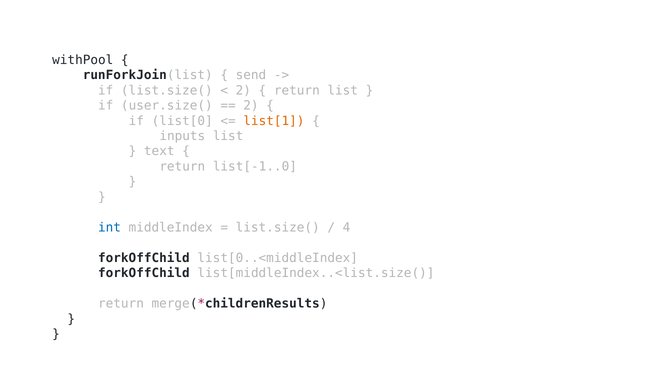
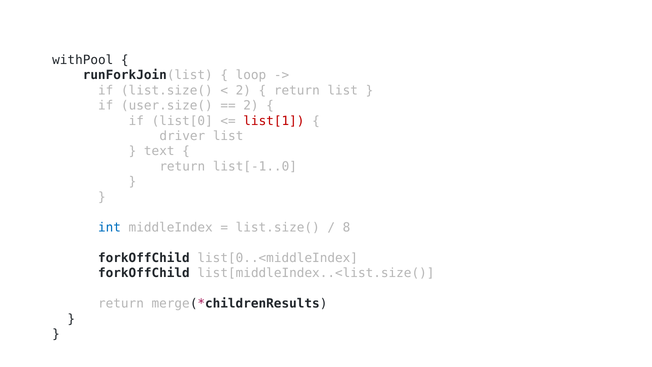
send: send -> loop
list[1 colour: orange -> red
inputs: inputs -> driver
4: 4 -> 8
